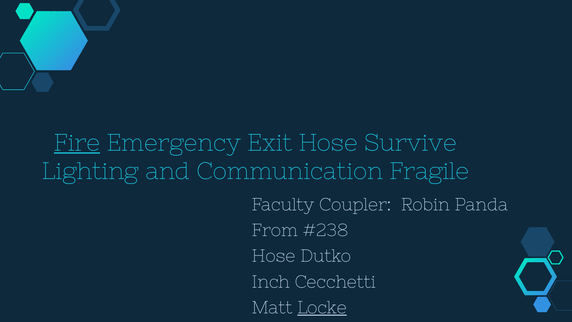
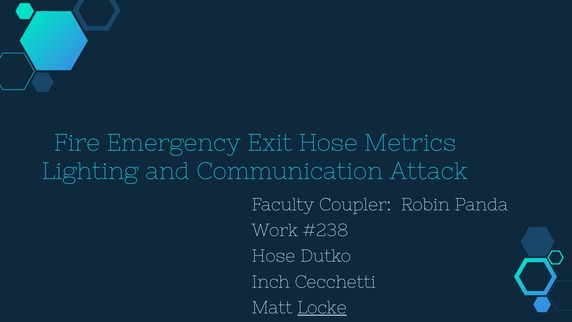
Fire underline: present -> none
Survive: Survive -> Metrics
Fragile: Fragile -> Attack
From: From -> Work
